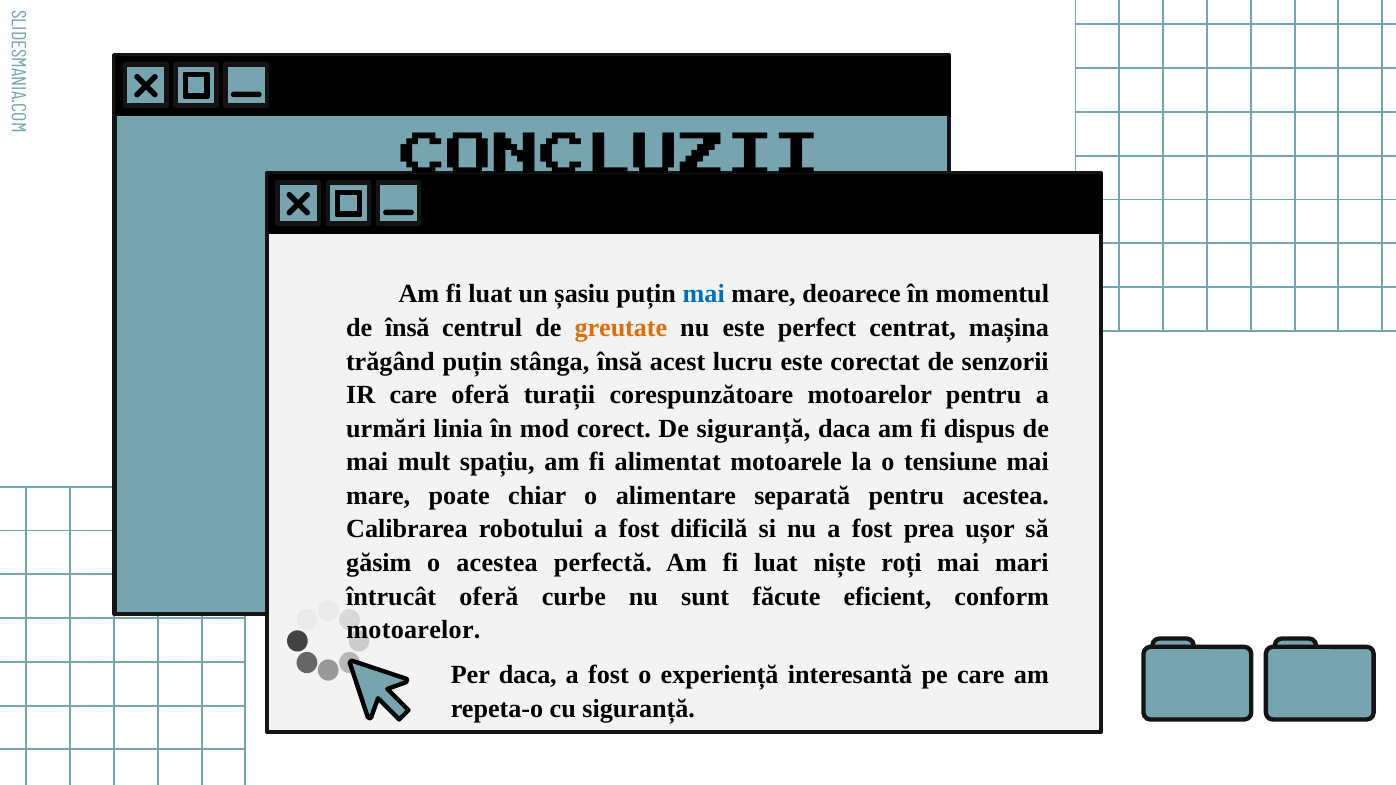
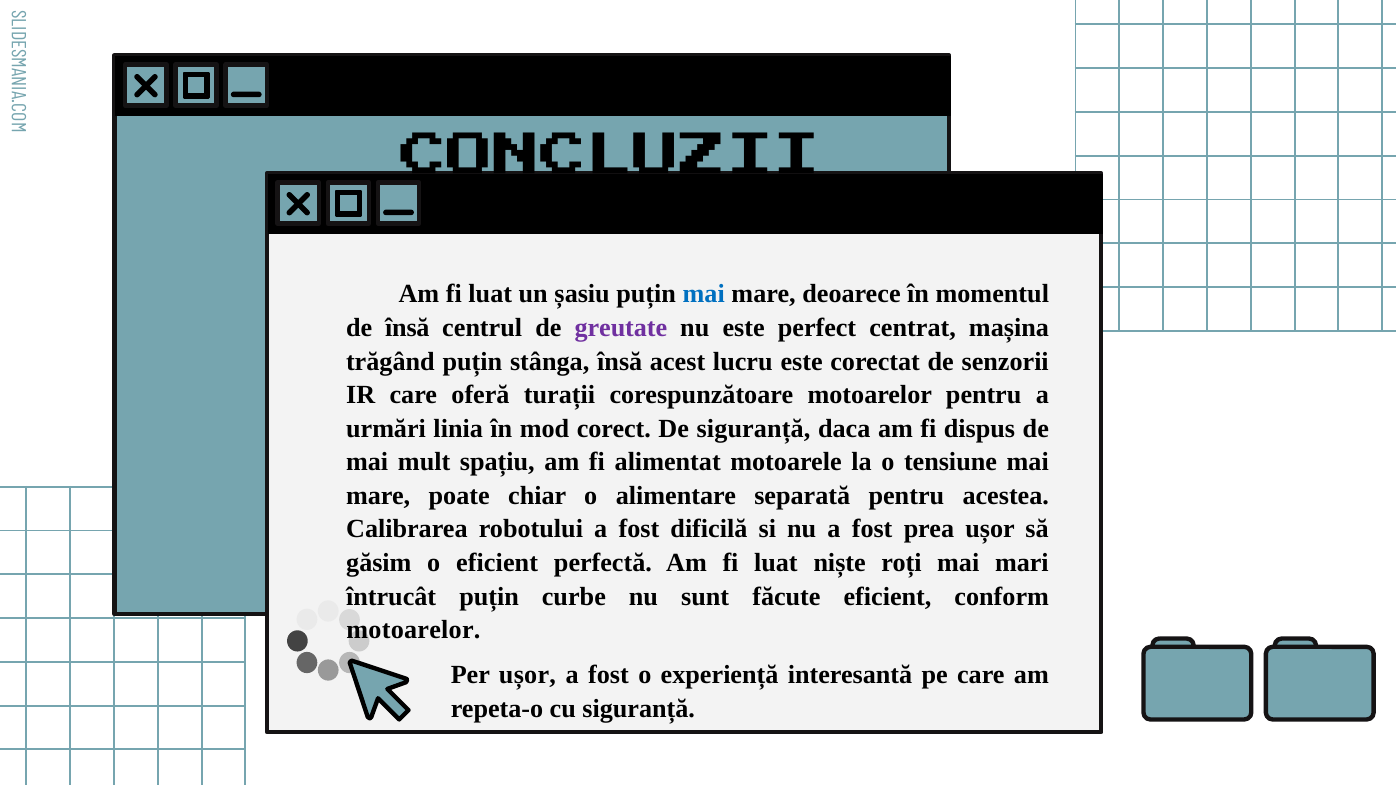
greutate colour: orange -> purple
o acestea: acestea -> eficient
întrucât oferă: oferă -> puțin
Per daca: daca -> ușor
